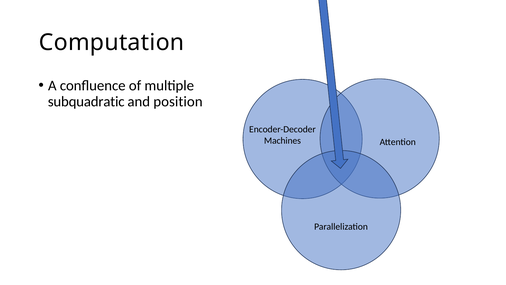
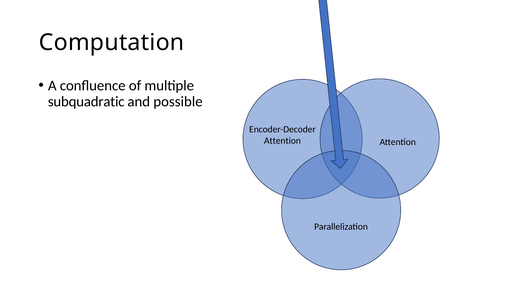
position: position -> possible
Machines at (282, 141): Machines -> Attention
